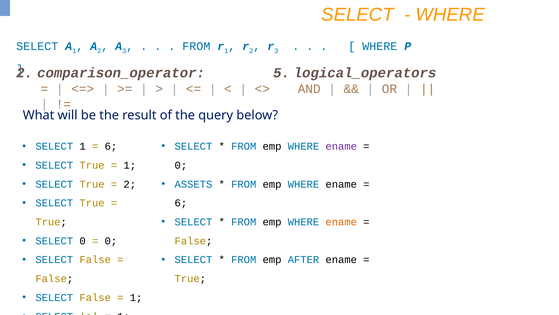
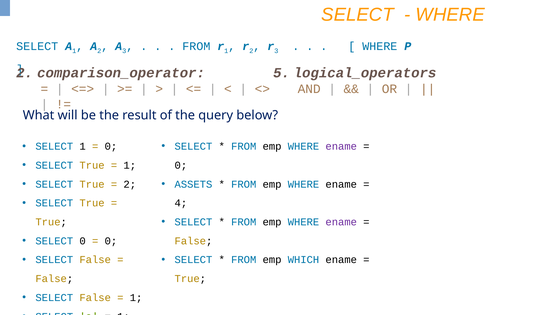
6 at (111, 146): 6 -> 0
6 at (181, 203): 6 -> 4
ename at (341, 222) colour: orange -> purple
AFTER: AFTER -> WHICH
